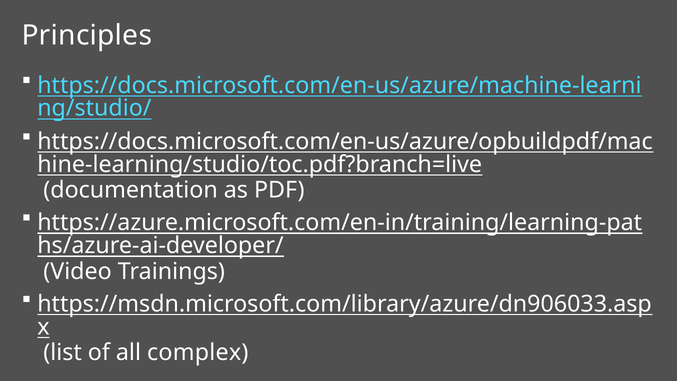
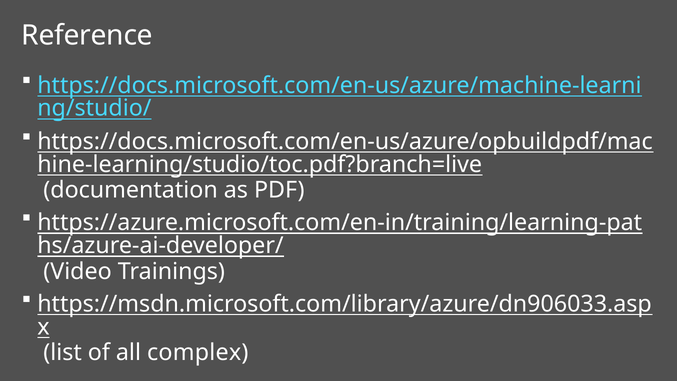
Principles: Principles -> Reference
